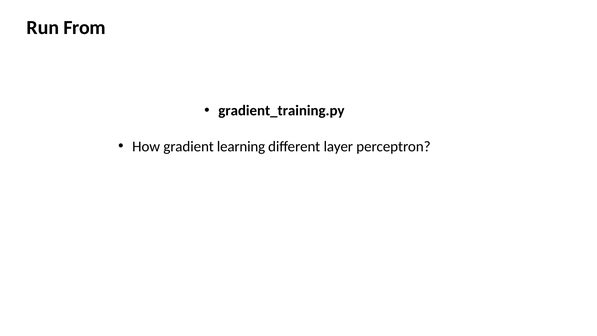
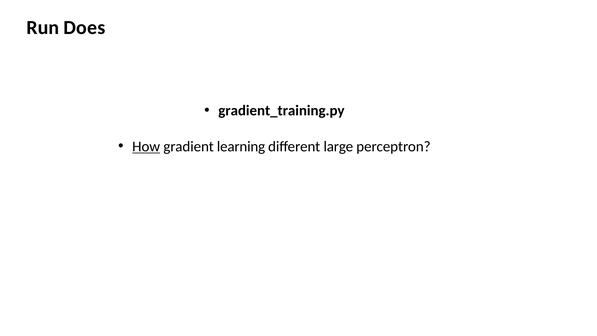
From: From -> Does
How underline: none -> present
layer: layer -> large
